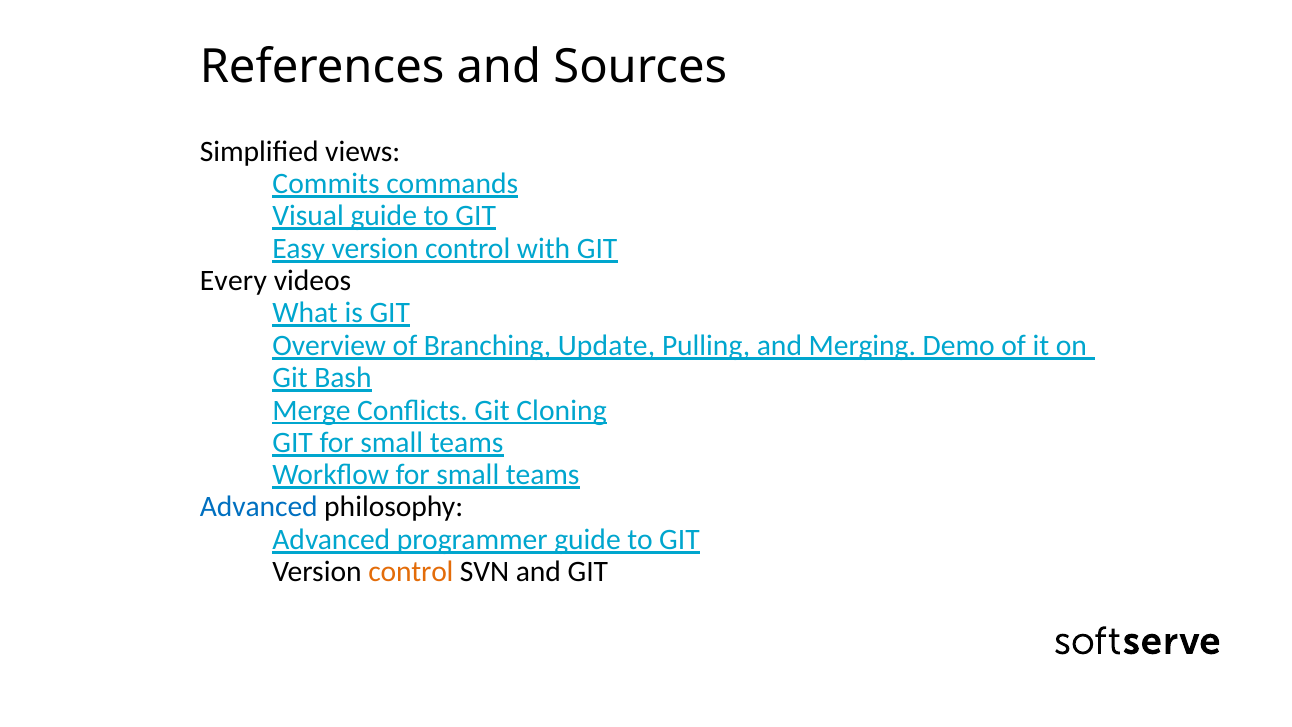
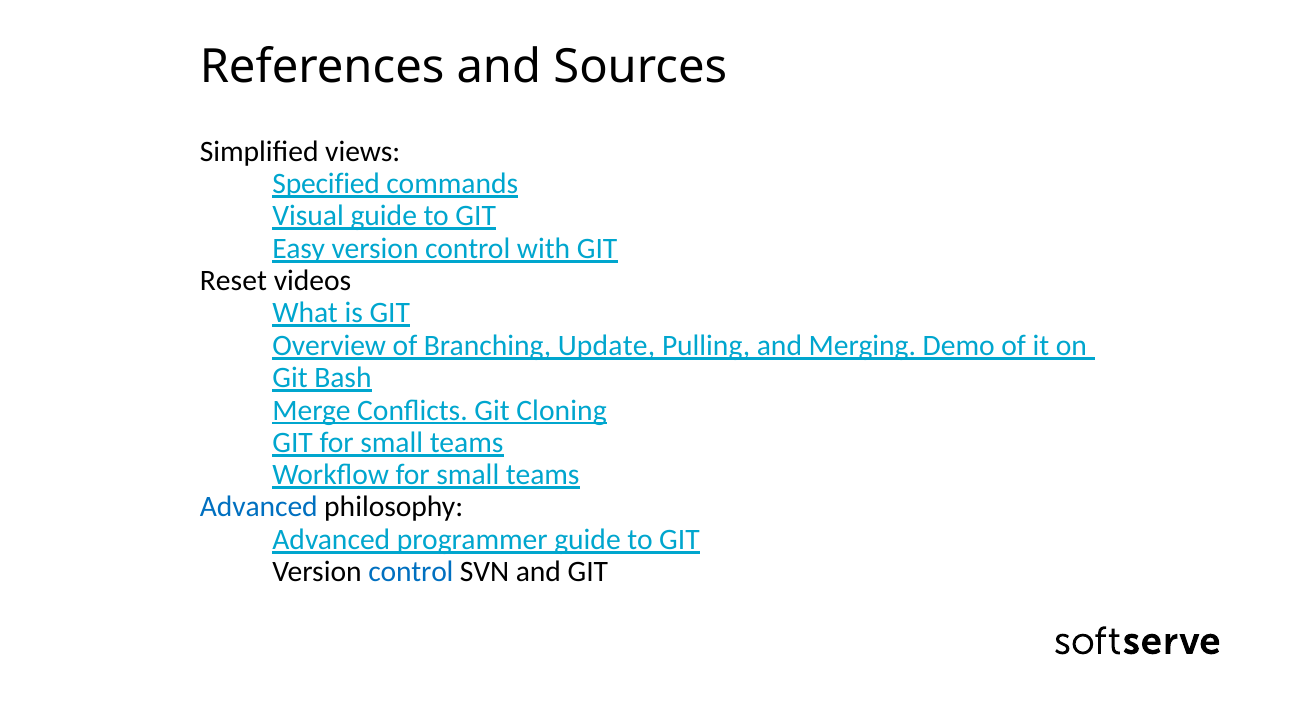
Commits: Commits -> Specified
Every: Every -> Reset
control at (411, 571) colour: orange -> blue
